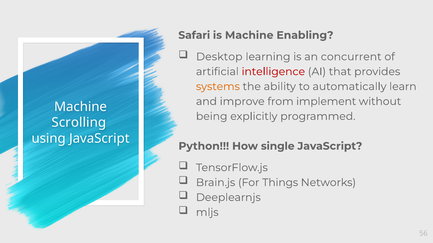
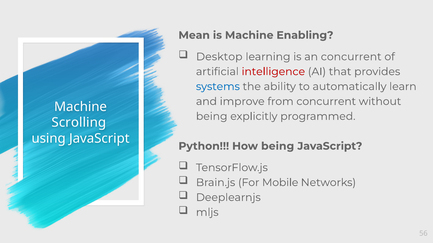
Safari: Safari -> Mean
systems colour: orange -> blue
from implement: implement -> concurrent
How single: single -> being
Things: Things -> Mobile
